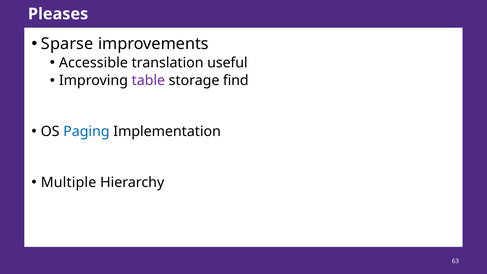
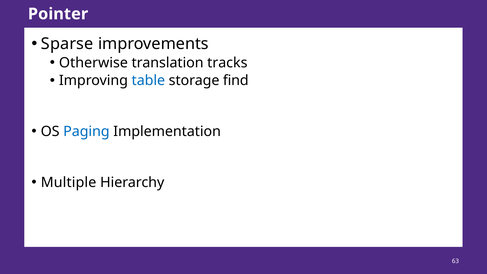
Pleases: Pleases -> Pointer
Accessible: Accessible -> Otherwise
useful: useful -> tracks
table colour: purple -> blue
